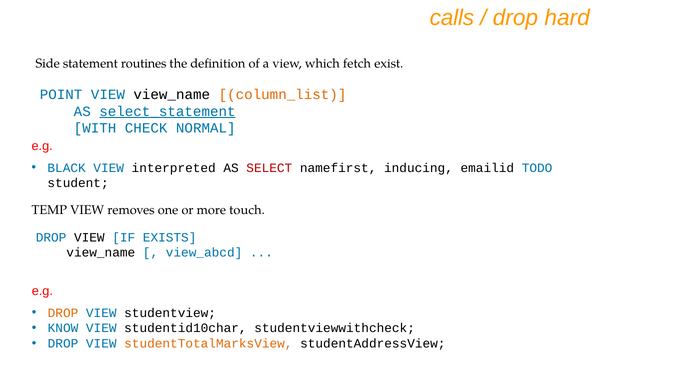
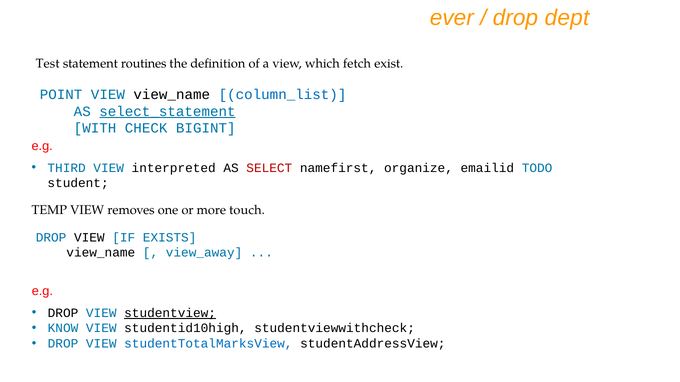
calls: calls -> ever
hard: hard -> dept
Side: Side -> Test
column_list colour: orange -> blue
NORMAL: NORMAL -> BIGINT
BLACK: BLACK -> THIRD
inducing: inducing -> organize
view_abcd: view_abcd -> view_away
DROP at (63, 313) colour: orange -> black
studentview underline: none -> present
studentid10char: studentid10char -> studentid10high
studentTotalMarksView colour: orange -> blue
